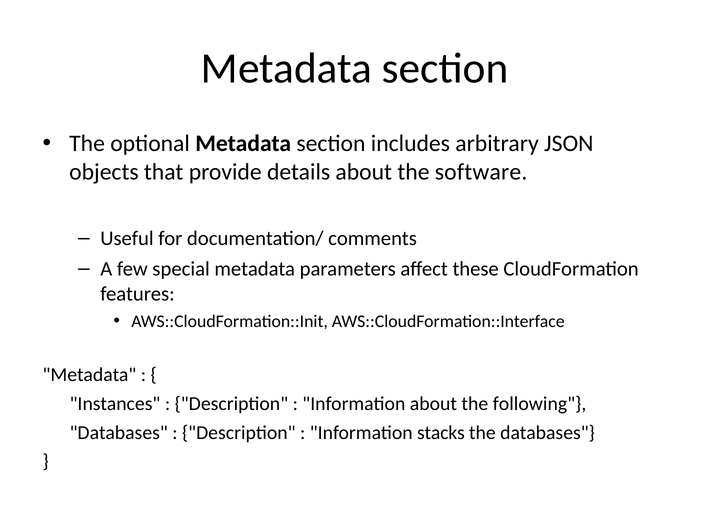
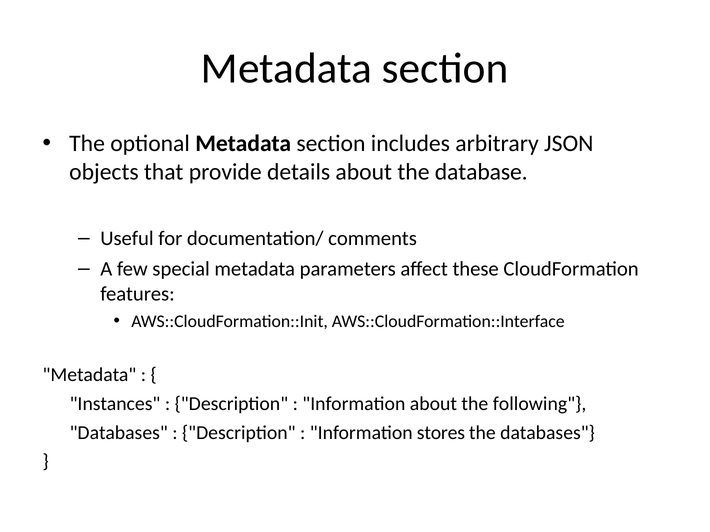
software: software -> database
stacks: stacks -> stores
